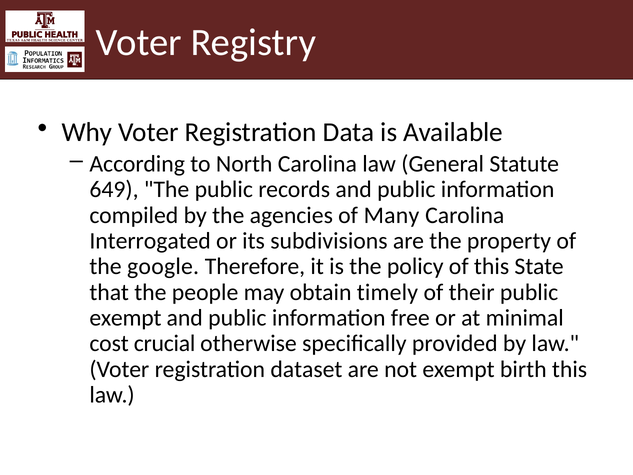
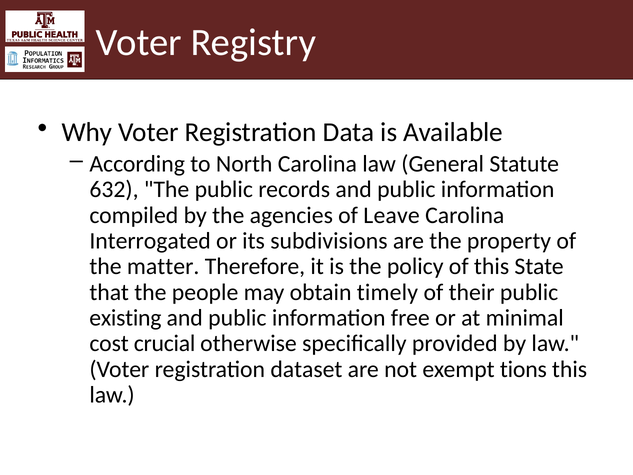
649: 649 -> 632
Many: Many -> Leave
google: google -> matter
exempt at (125, 318): exempt -> existing
birth: birth -> tions
